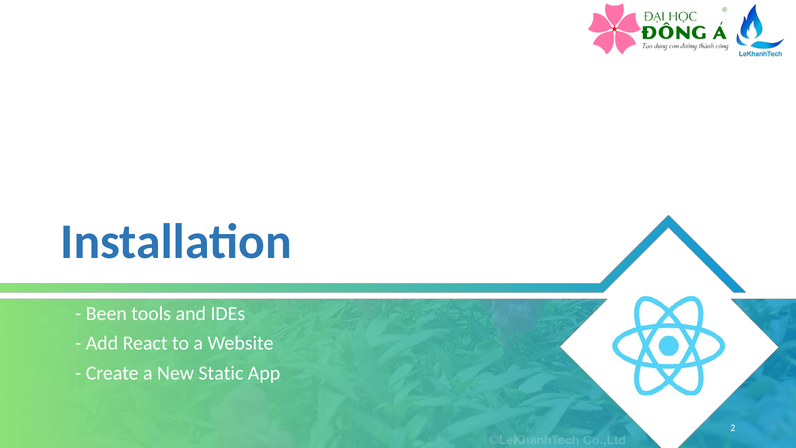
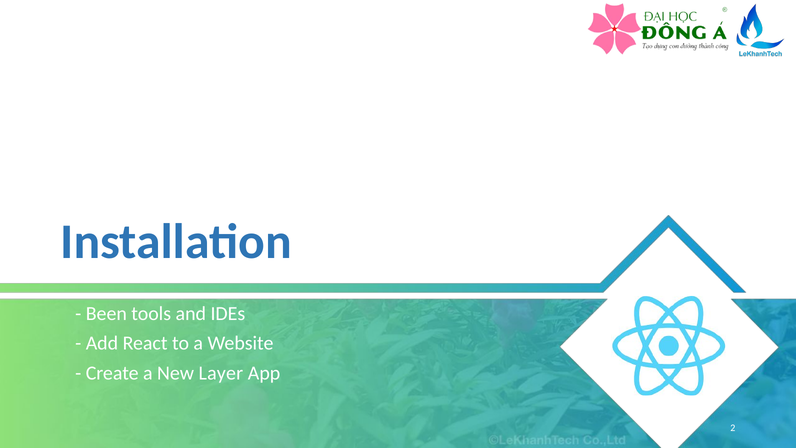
Static: Static -> Layer
